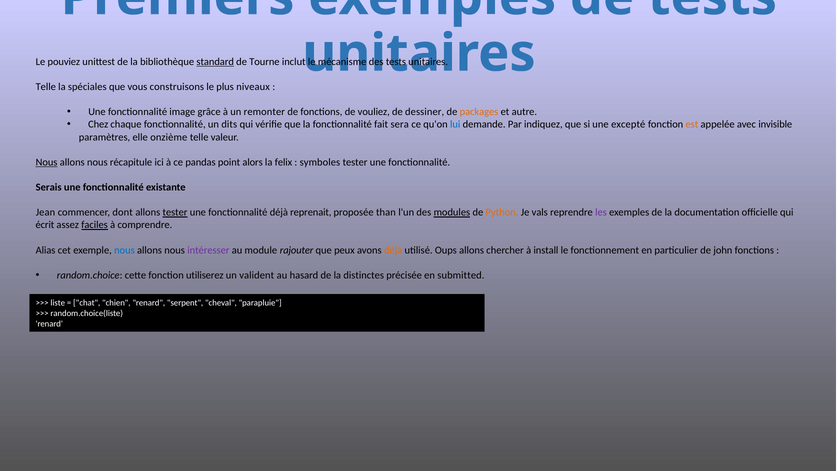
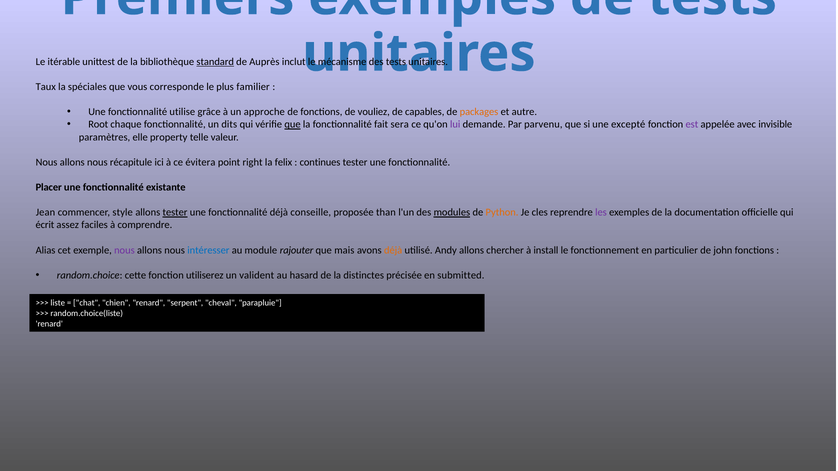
pouviez: pouviez -> itérable
Tourne: Tourne -> Auprès
Telle at (46, 87): Telle -> Taux
construisons: construisons -> corresponde
niveaux: niveaux -> familier
image: image -> utilise
remonter: remonter -> approche
dessiner: dessiner -> capables
Chez: Chez -> Root
que at (293, 125) underline: none -> present
lui colour: blue -> purple
indiquez: indiquez -> parvenu
est colour: orange -> purple
onzième: onzième -> property
Nous at (47, 162) underline: present -> none
pandas: pandas -> évitera
alors: alors -> right
symboles: symboles -> continues
Serais: Serais -> Placer
dont: dont -> style
reprenait: reprenait -> conseille
vals: vals -> cles
faciles underline: present -> none
nous at (124, 250) colour: blue -> purple
intéresser colour: purple -> blue
peux: peux -> mais
Oups: Oups -> Andy
